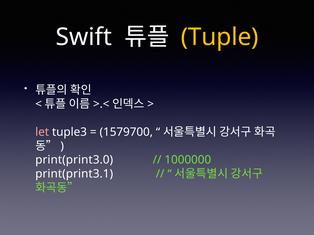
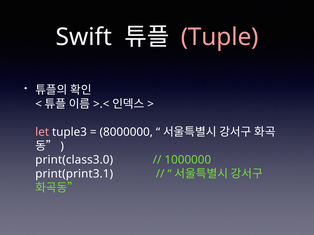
Tuple colour: yellow -> pink
1579700: 1579700 -> 8000000
print(print3.0: print(print3.0 -> print(class3.0
